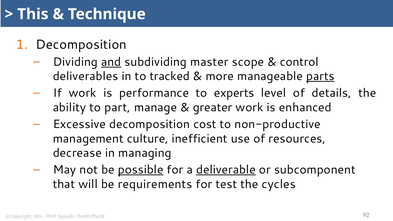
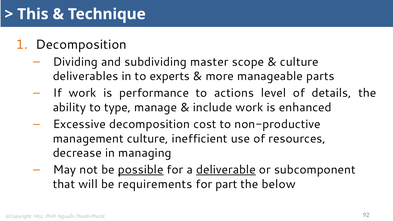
and underline: present -> none
control at (299, 62): control -> culture
tracked: tracked -> experts
parts underline: present -> none
experts: experts -> actions
part: part -> type
greater: greater -> include
test: test -> part
cycles: cycles -> below
